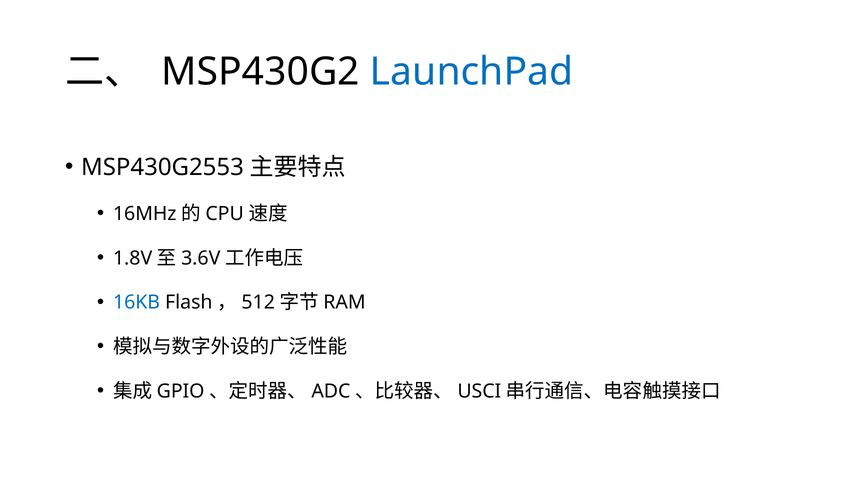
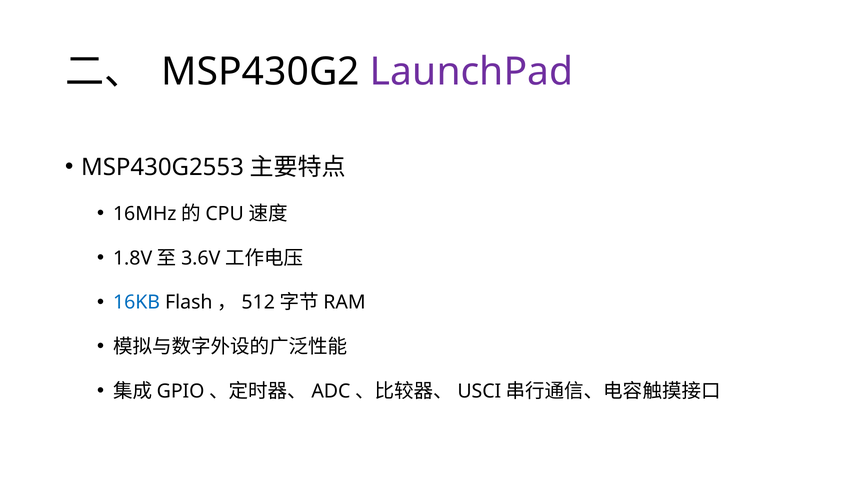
LaunchPad colour: blue -> purple
